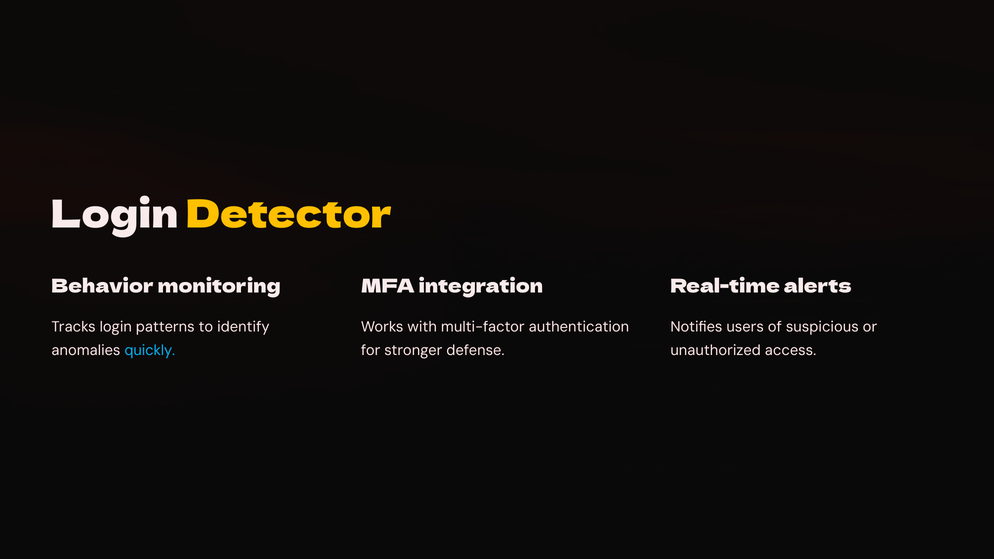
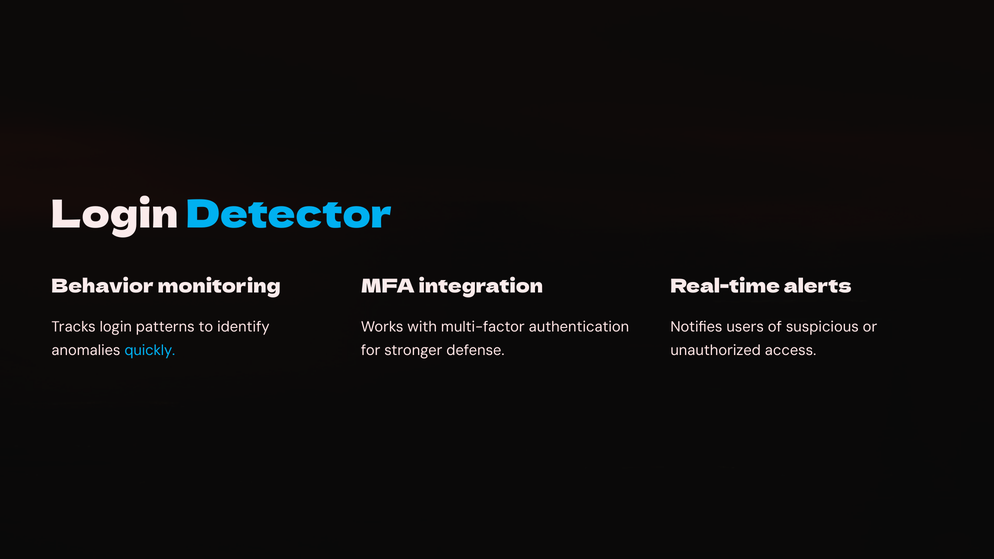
Detector colour: yellow -> light blue
